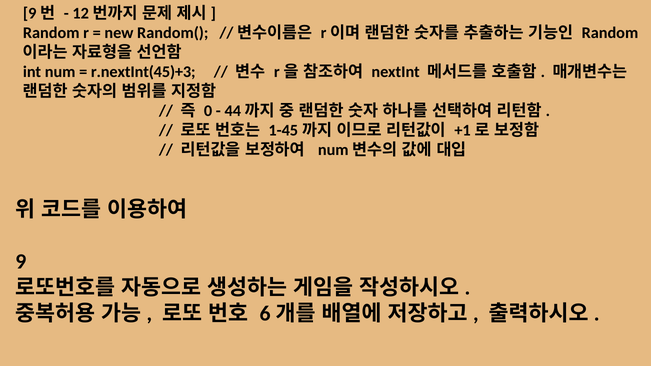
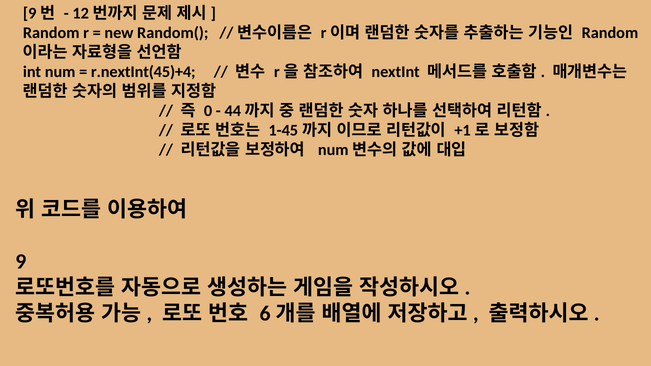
r.nextInt(45)+3: r.nextInt(45)+3 -> r.nextInt(45)+4
